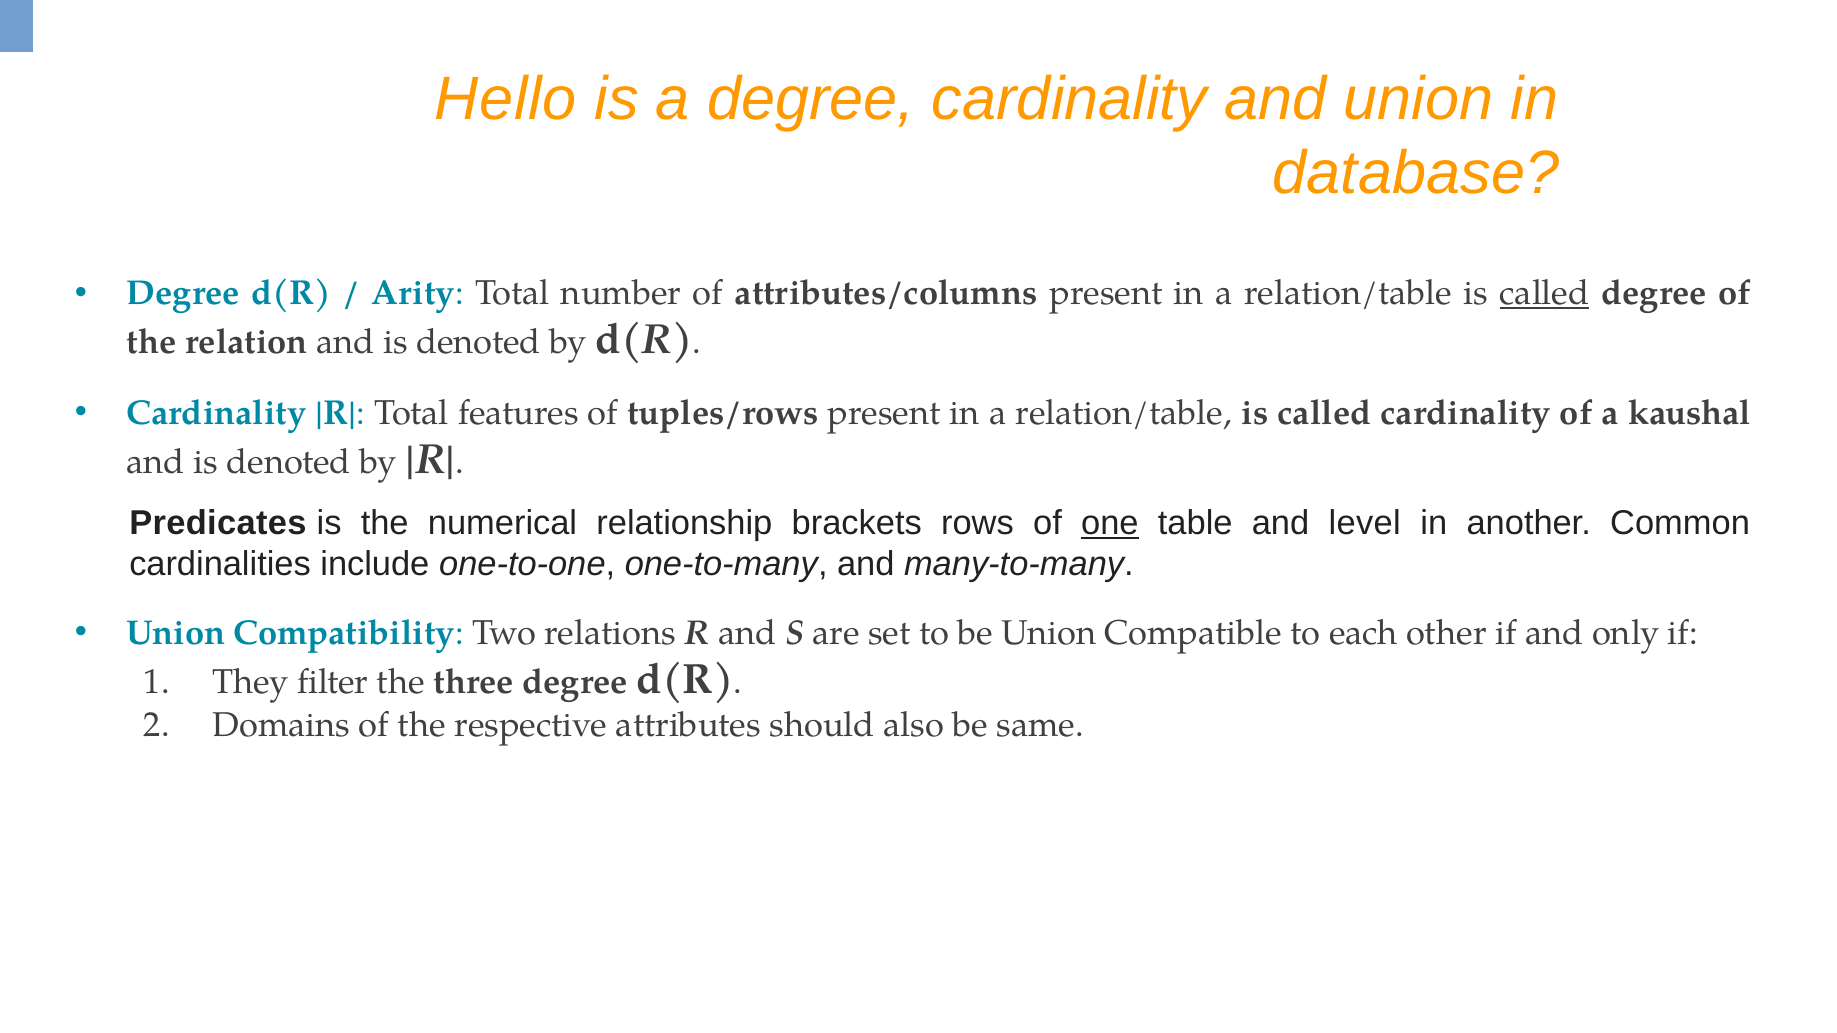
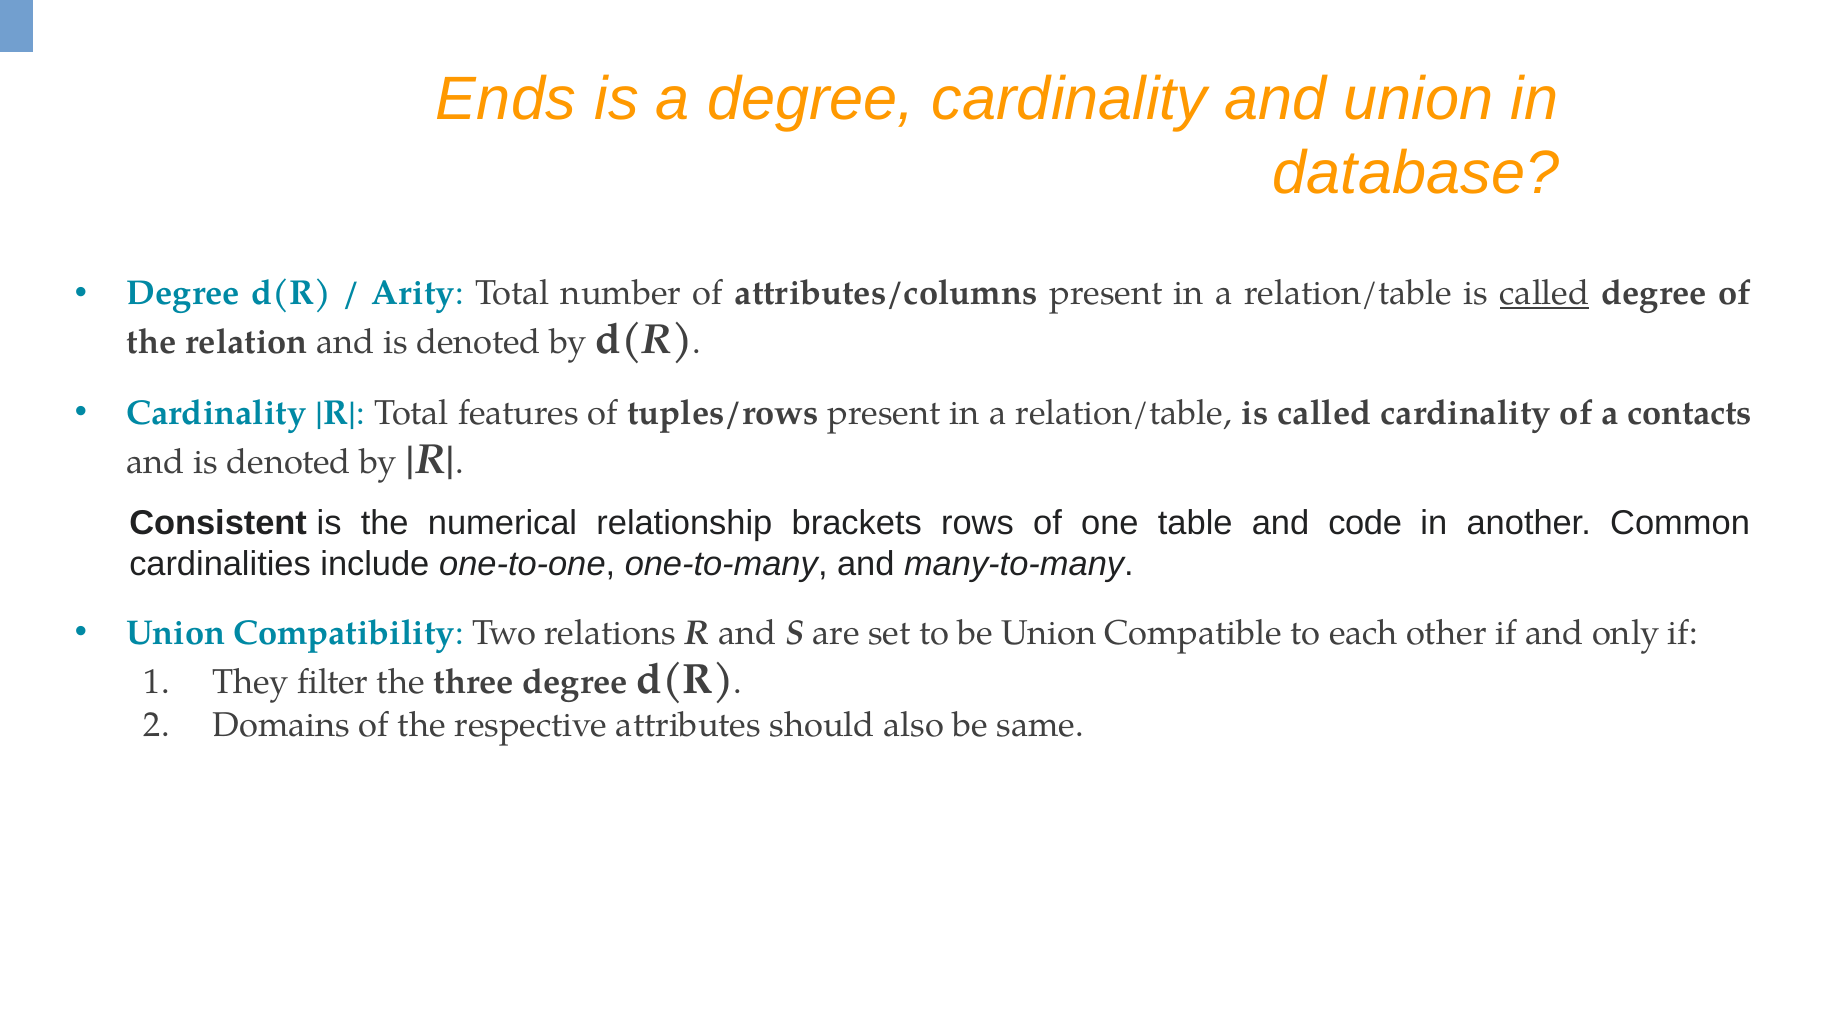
Hello: Hello -> Ends
kaushal: kaushal -> contacts
Predicates: Predicates -> Consistent
one underline: present -> none
level: level -> code
